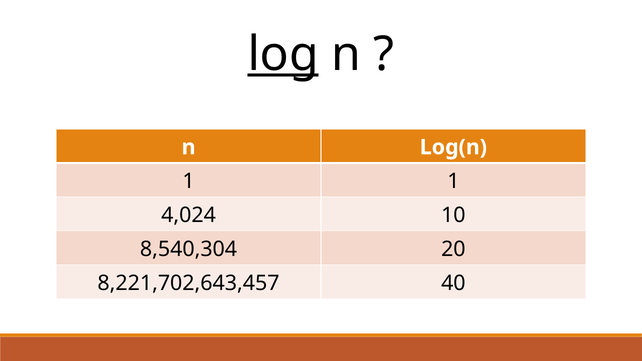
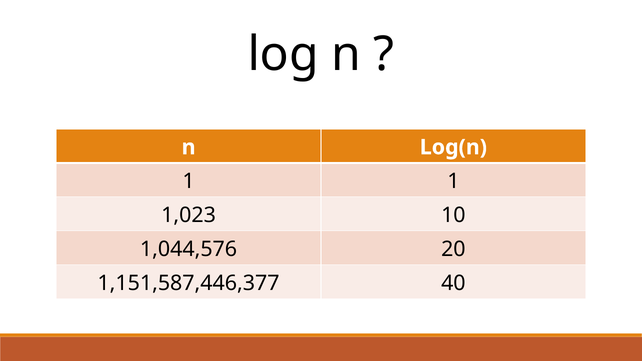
log underline: present -> none
4,024: 4,024 -> 1,023
8,540,304: 8,540,304 -> 1,044,576
8,221,702,643,457: 8,221,702,643,457 -> 1,151,587,446,377
